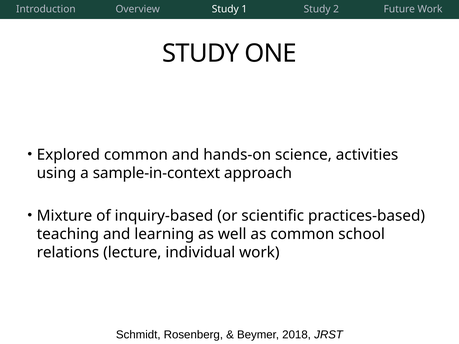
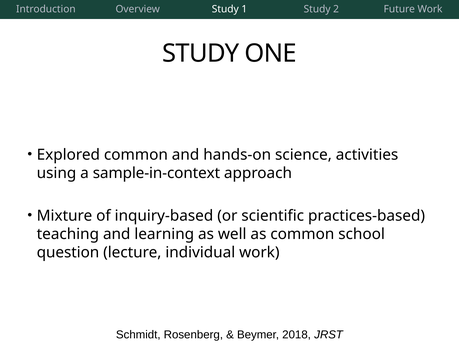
relations: relations -> question
